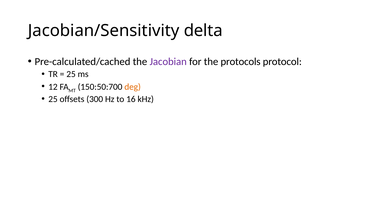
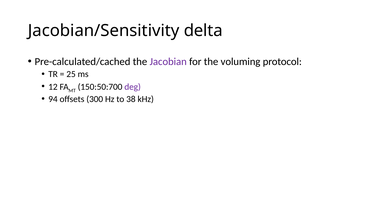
protocols: protocols -> voluming
deg colour: orange -> purple
25 at (53, 99): 25 -> 94
16: 16 -> 38
